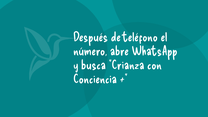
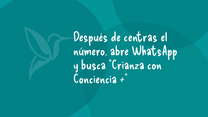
teléfono: teléfono -> centras
